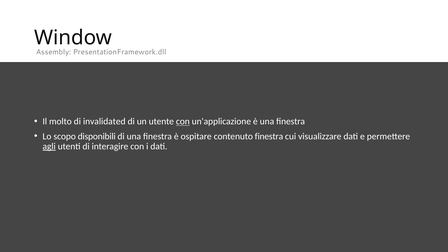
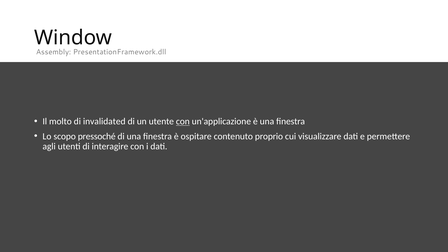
disponibili: disponibili -> pressoché
contenuto finestra: finestra -> proprio
agli underline: present -> none
